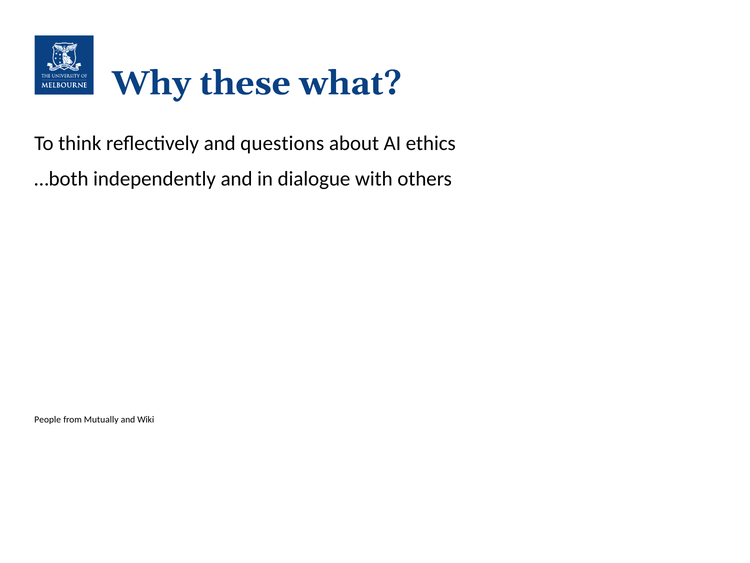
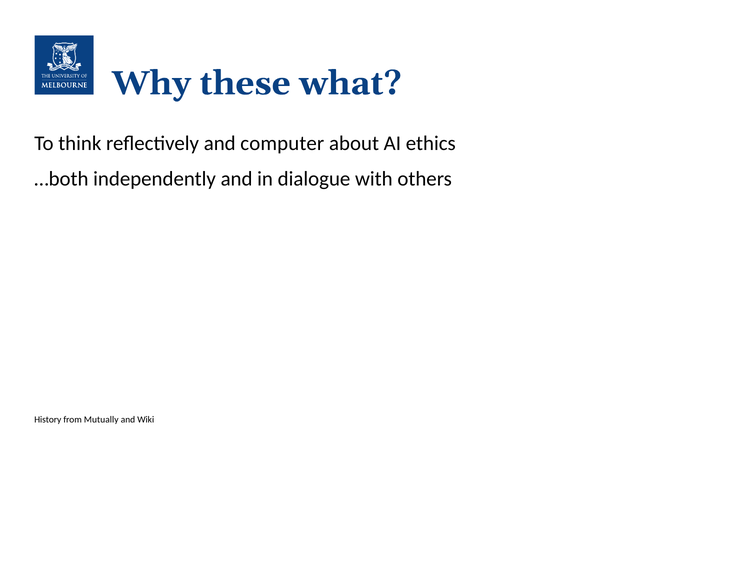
questions: questions -> computer
People: People -> History
